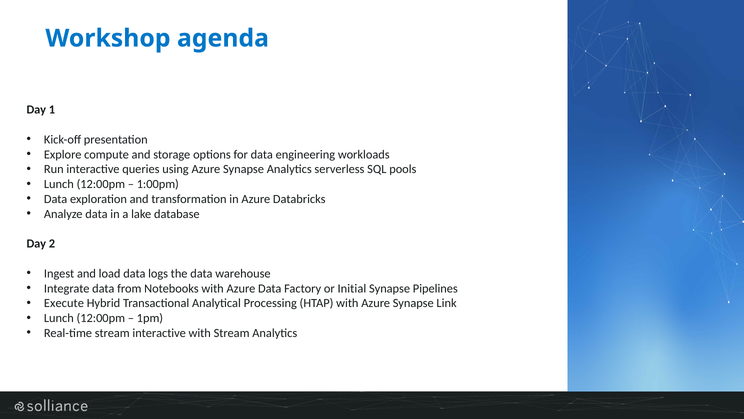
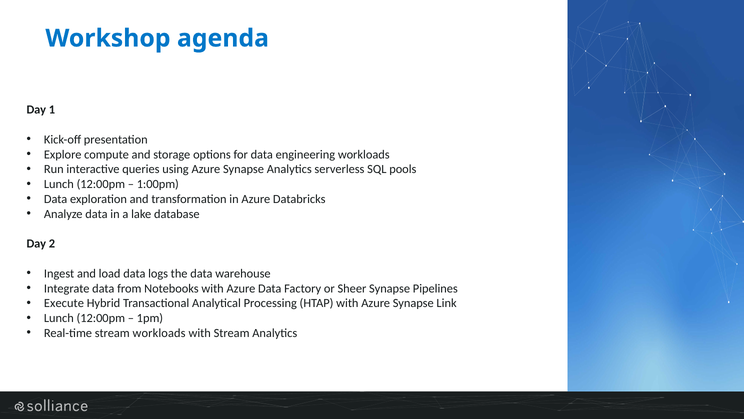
Initial: Initial -> Sheer
stream interactive: interactive -> workloads
